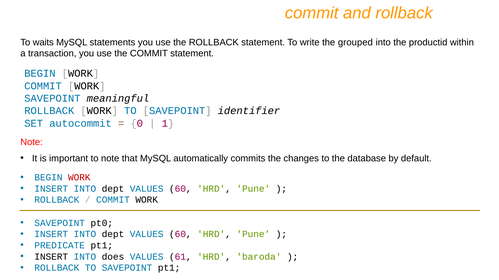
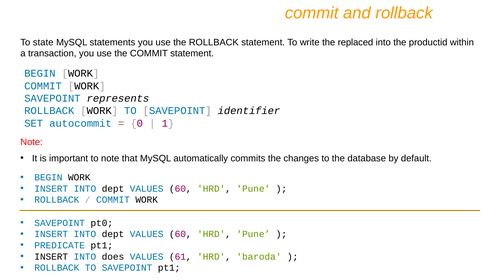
waits: waits -> state
grouped: grouped -> replaced
meaningful: meaningful -> represents
WORK at (79, 178) colour: red -> black
